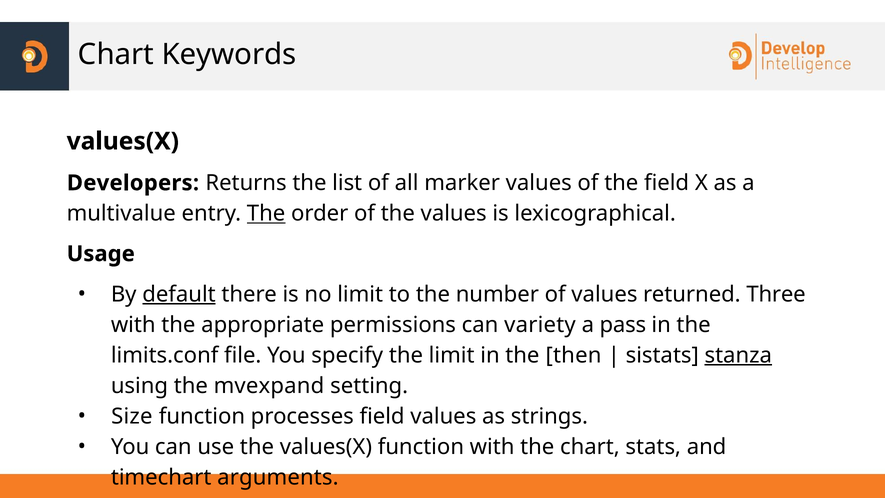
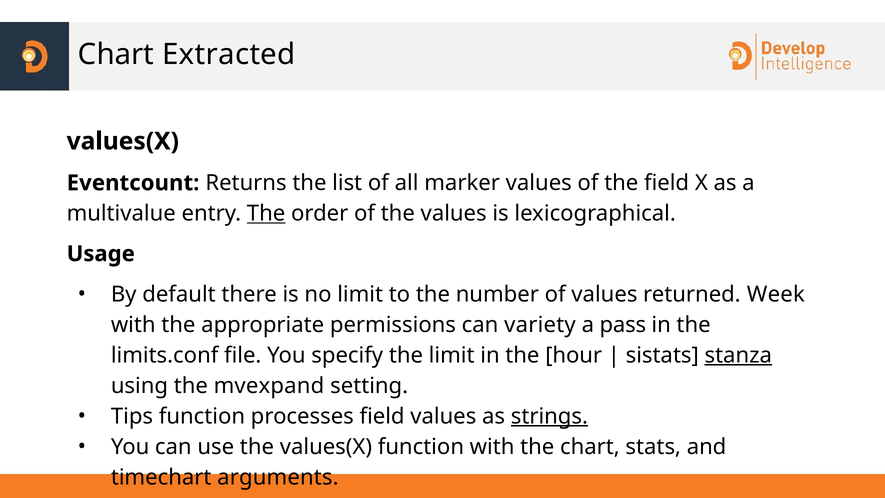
Keywords: Keywords -> Extracted
Developers: Developers -> Eventcount
default underline: present -> none
Three: Three -> Week
then: then -> hour
Size: Size -> Tips
strings underline: none -> present
